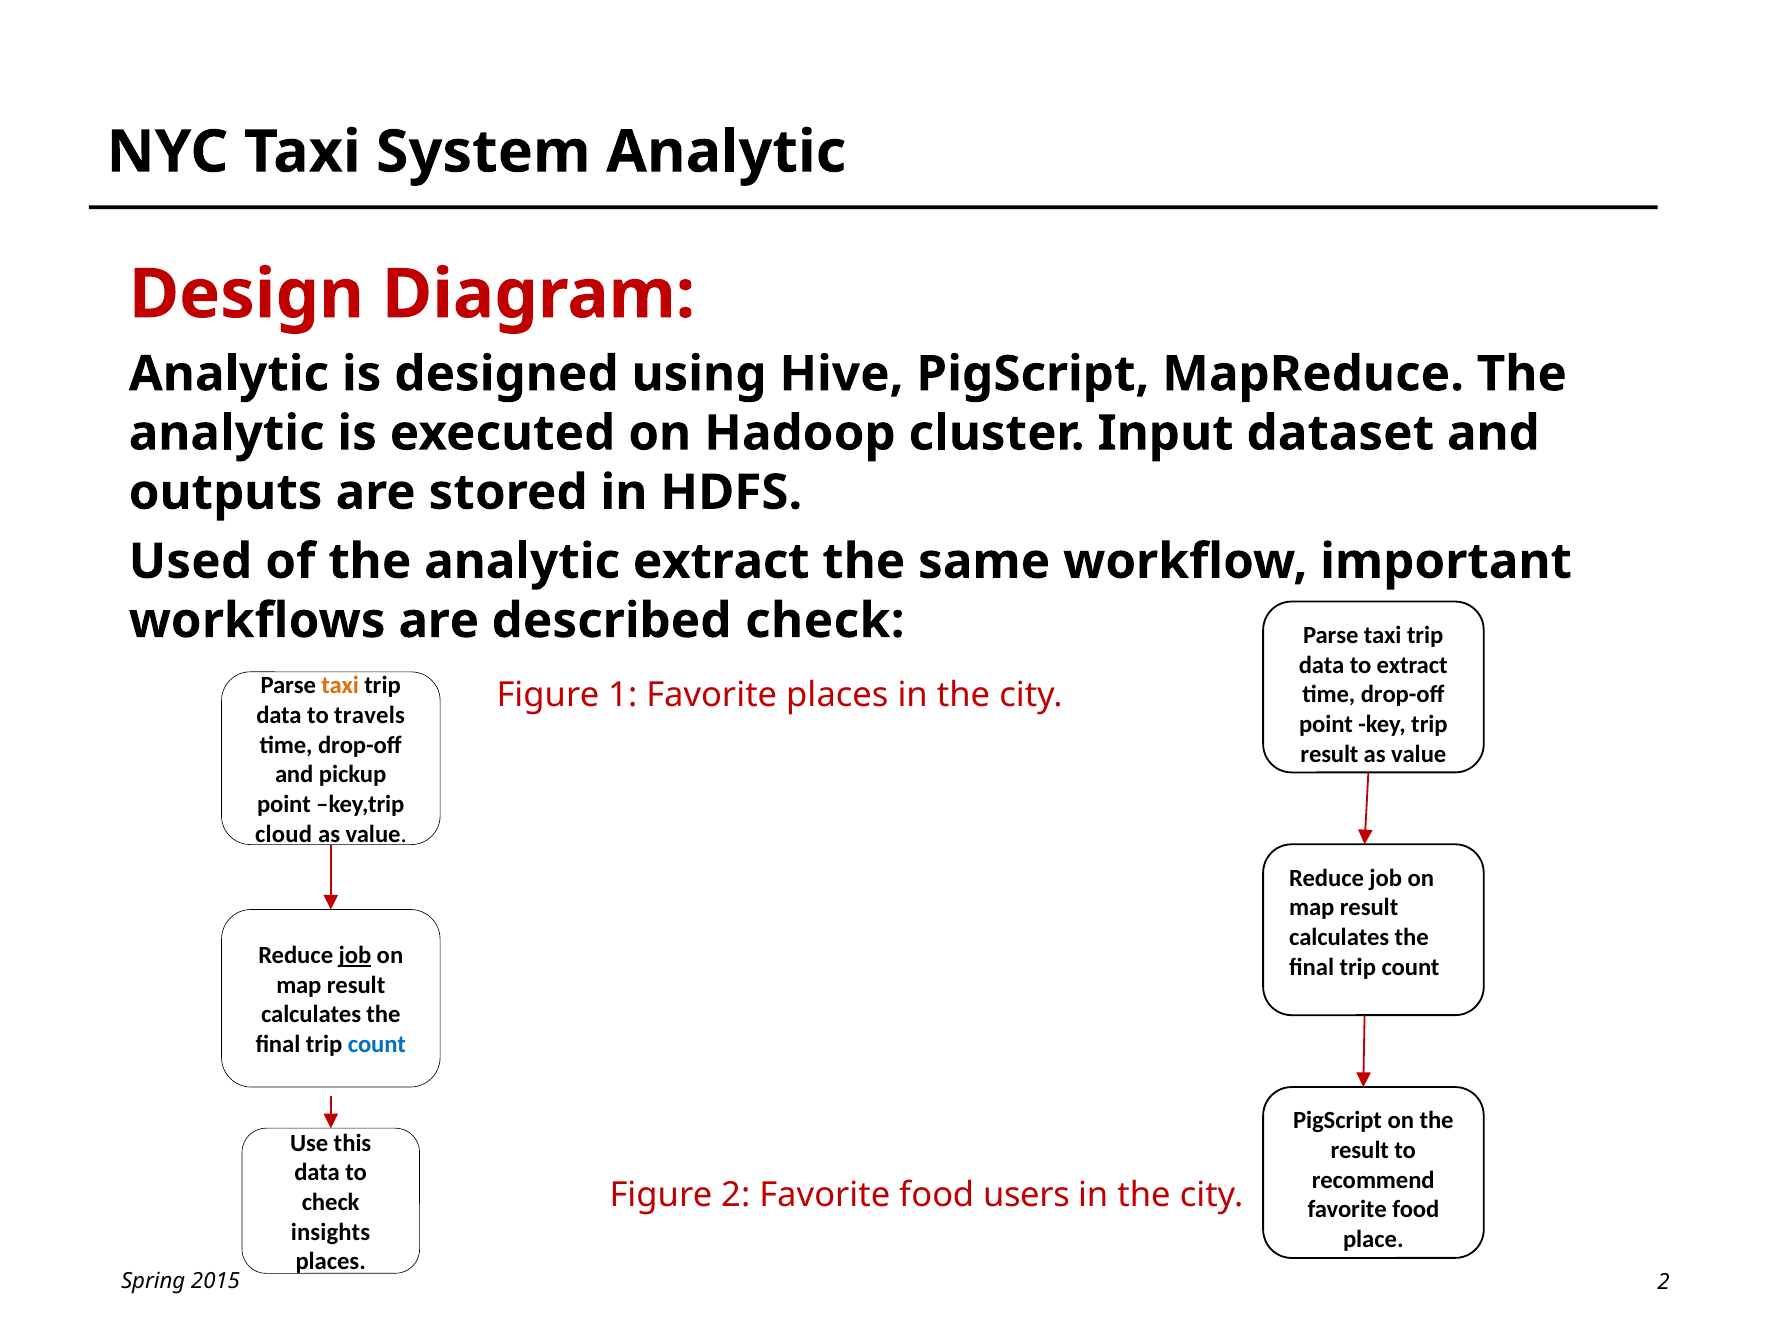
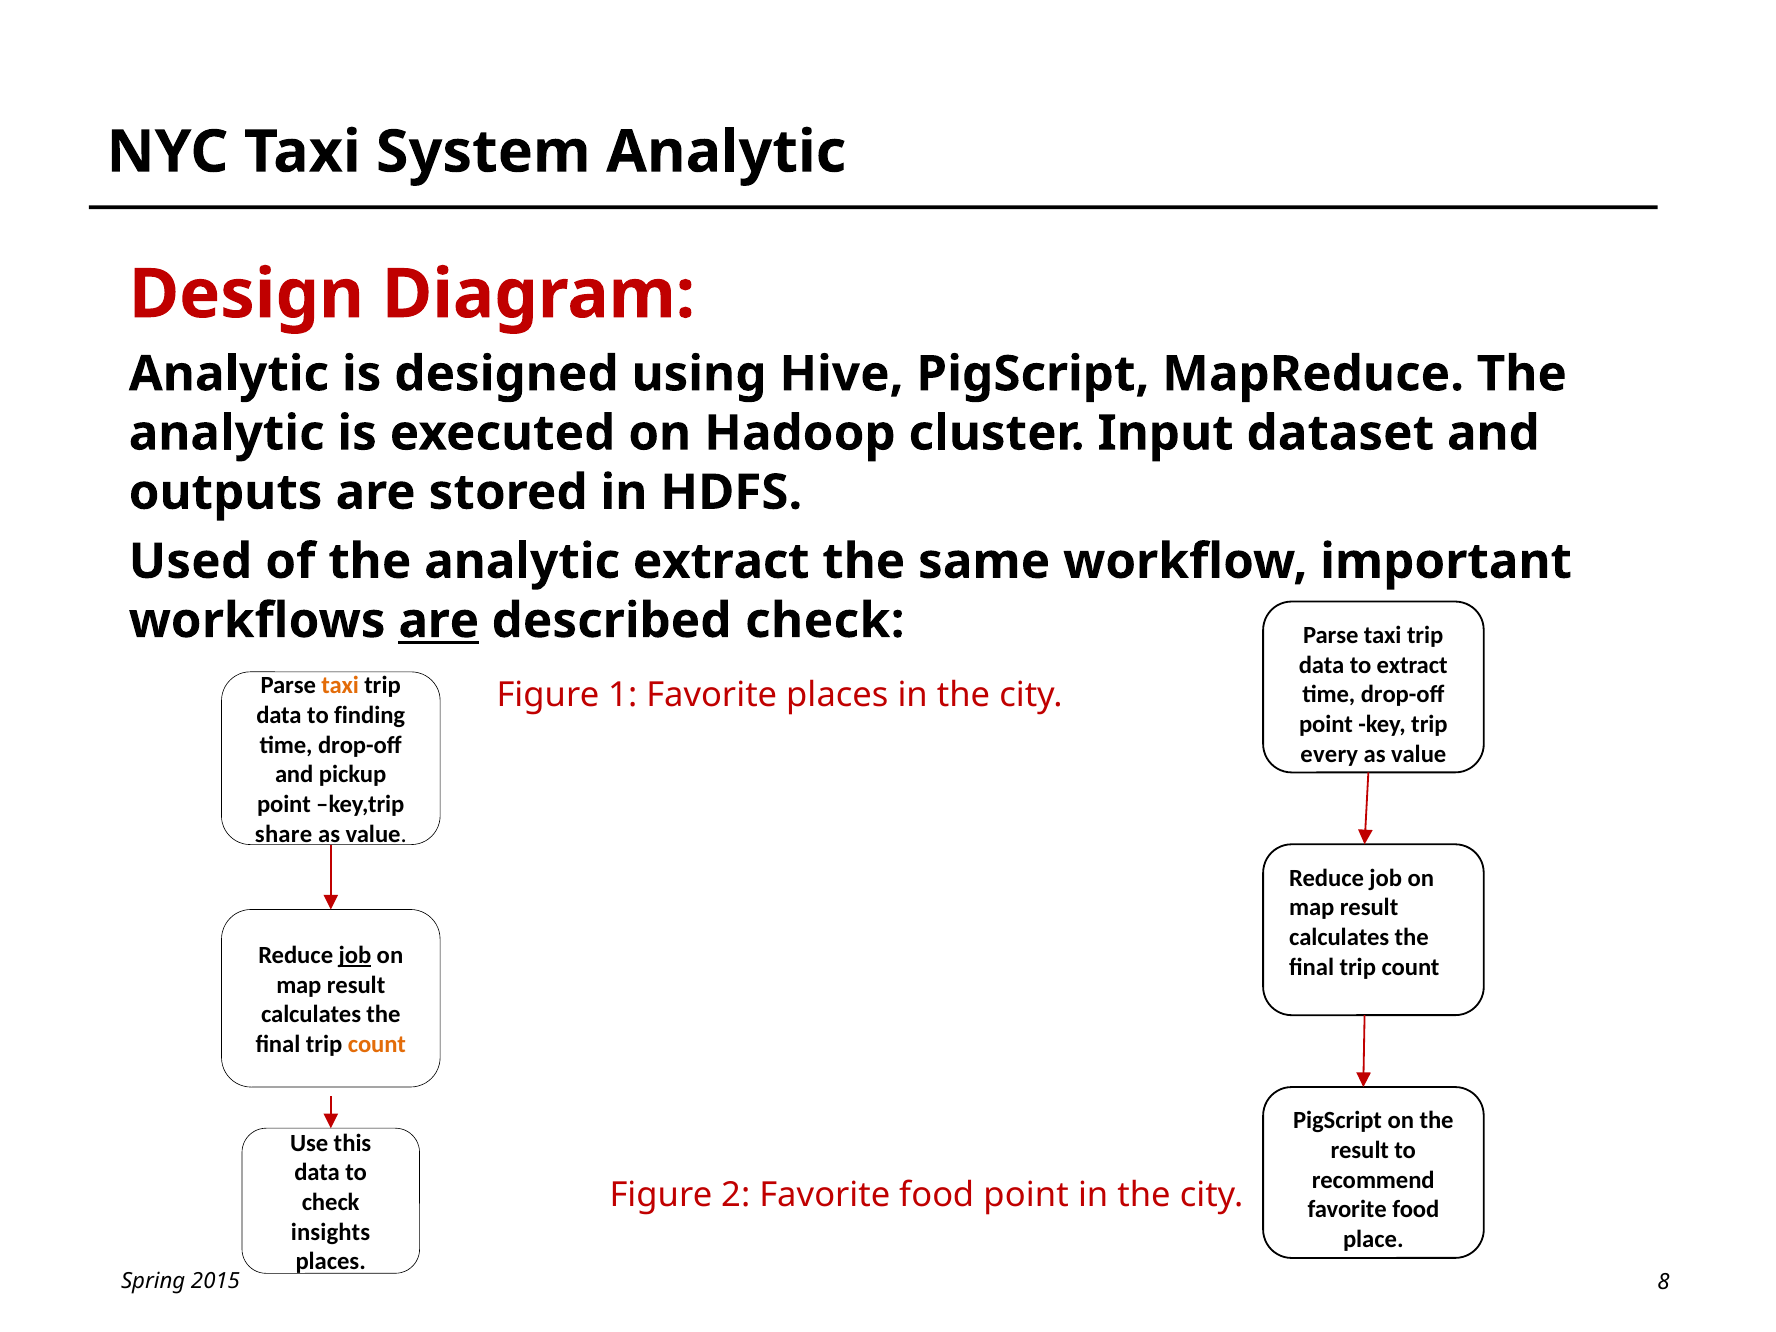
are at (439, 621) underline: none -> present
travels: travels -> finding
result at (1329, 754): result -> every
cloud: cloud -> share
count at (377, 1044) colour: blue -> orange
food users: users -> point
2 at (1663, 1282): 2 -> 8
